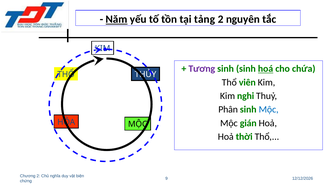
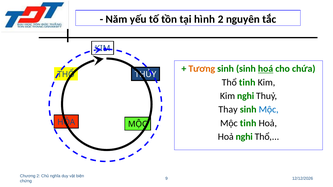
Năm underline: present -> none
tảng: tảng -> hình
Tương colour: purple -> orange
Thổ viên: viên -> tinh
Phân: Phân -> Thay
Mộc gián: gián -> tinh
Hoả thời: thời -> nghi
